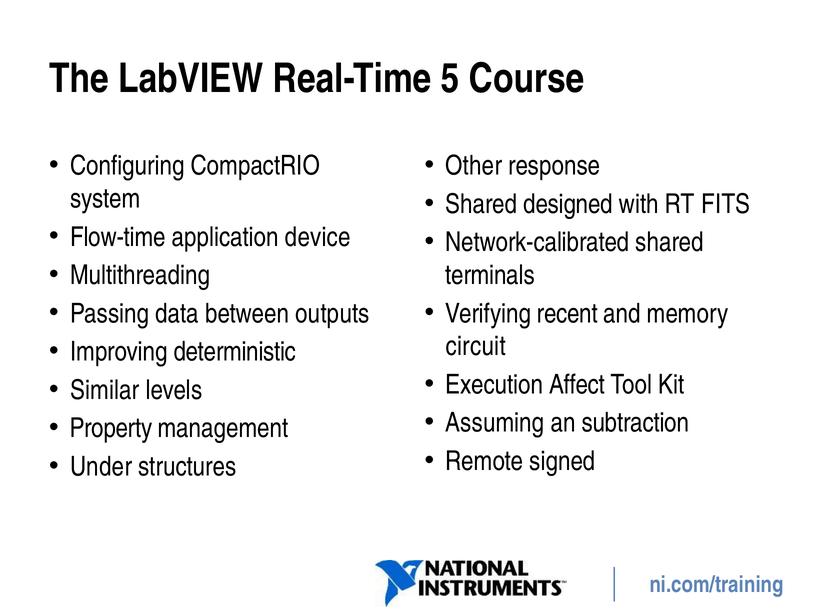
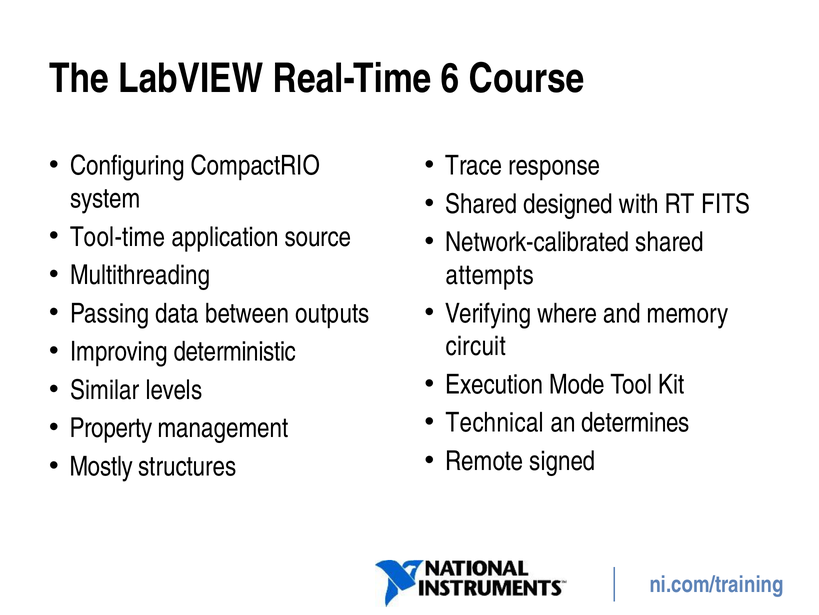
5: 5 -> 6
Other: Other -> Trace
Flow-time: Flow-time -> Tool-time
device: device -> source
terminals: terminals -> attempts
recent: recent -> where
Affect: Affect -> Mode
Assuming: Assuming -> Technical
subtraction: subtraction -> determines
Under: Under -> Mostly
